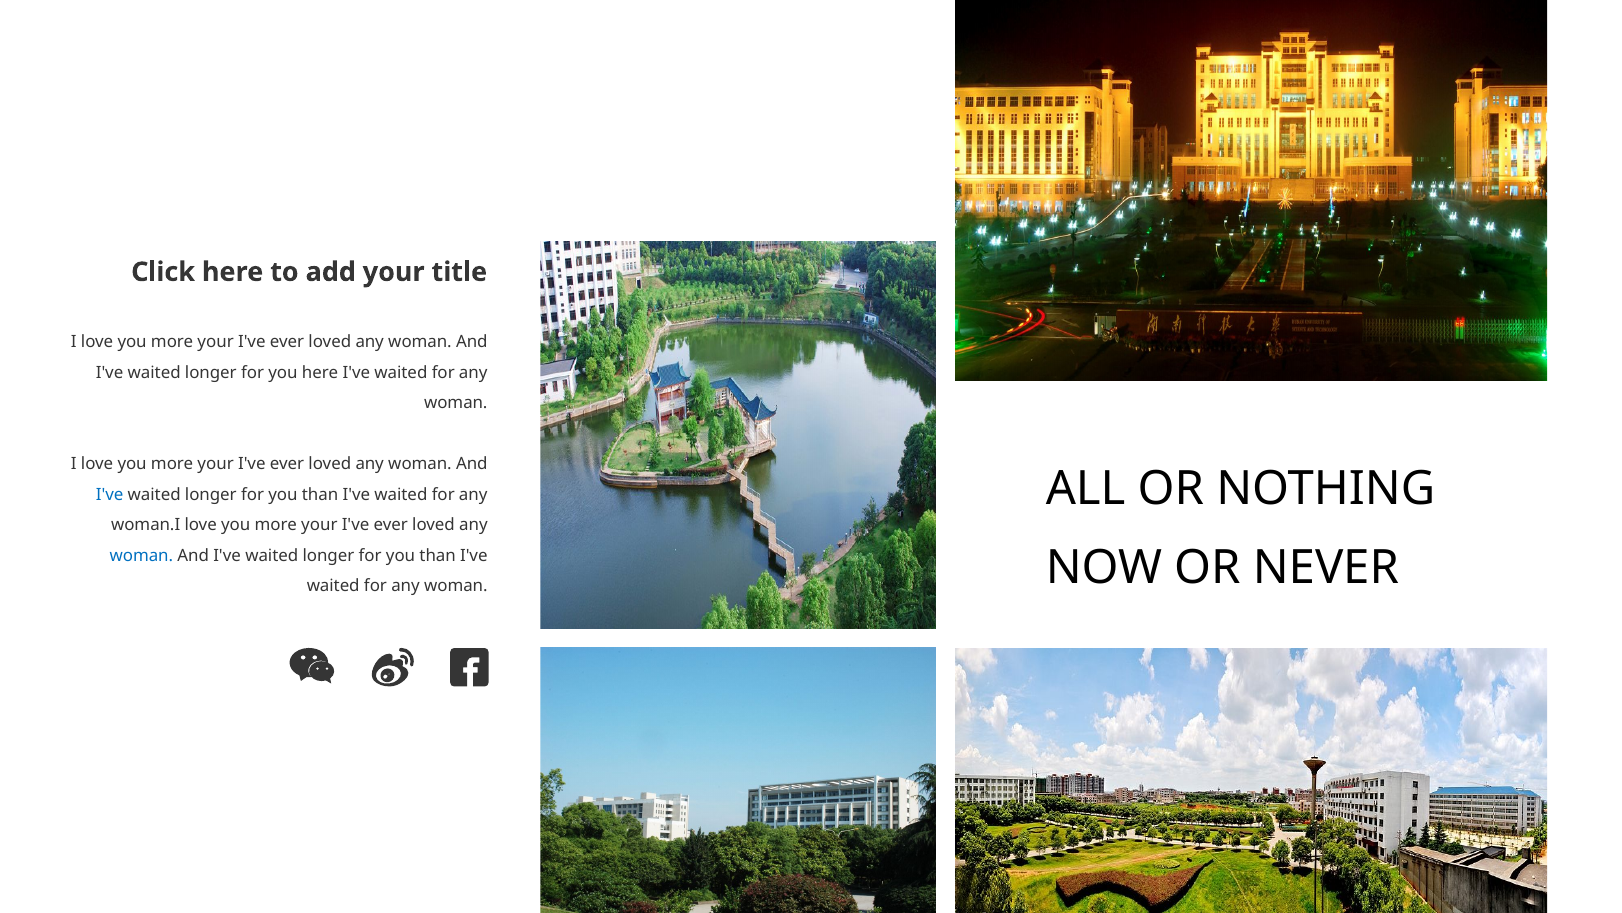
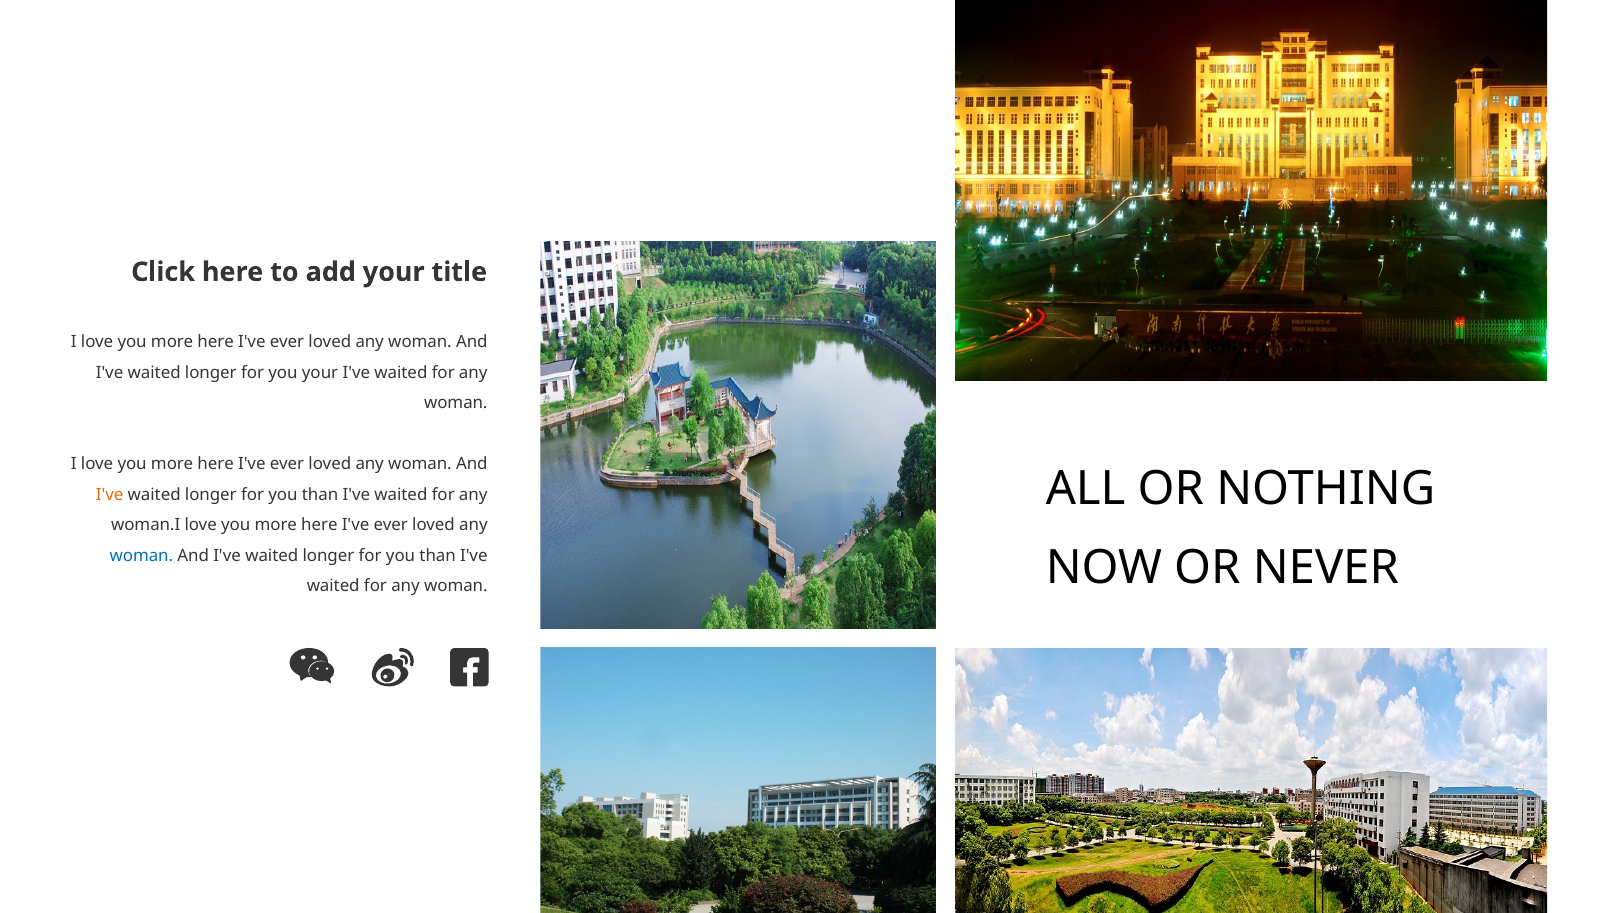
your at (216, 342): your -> here
you here: here -> your
your at (216, 464): your -> here
I've at (110, 494) colour: blue -> orange
your at (319, 525): your -> here
